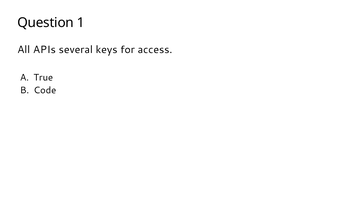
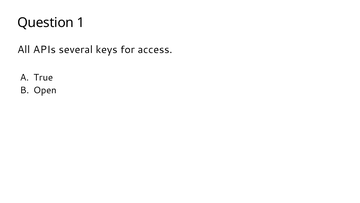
Code: Code -> Open
